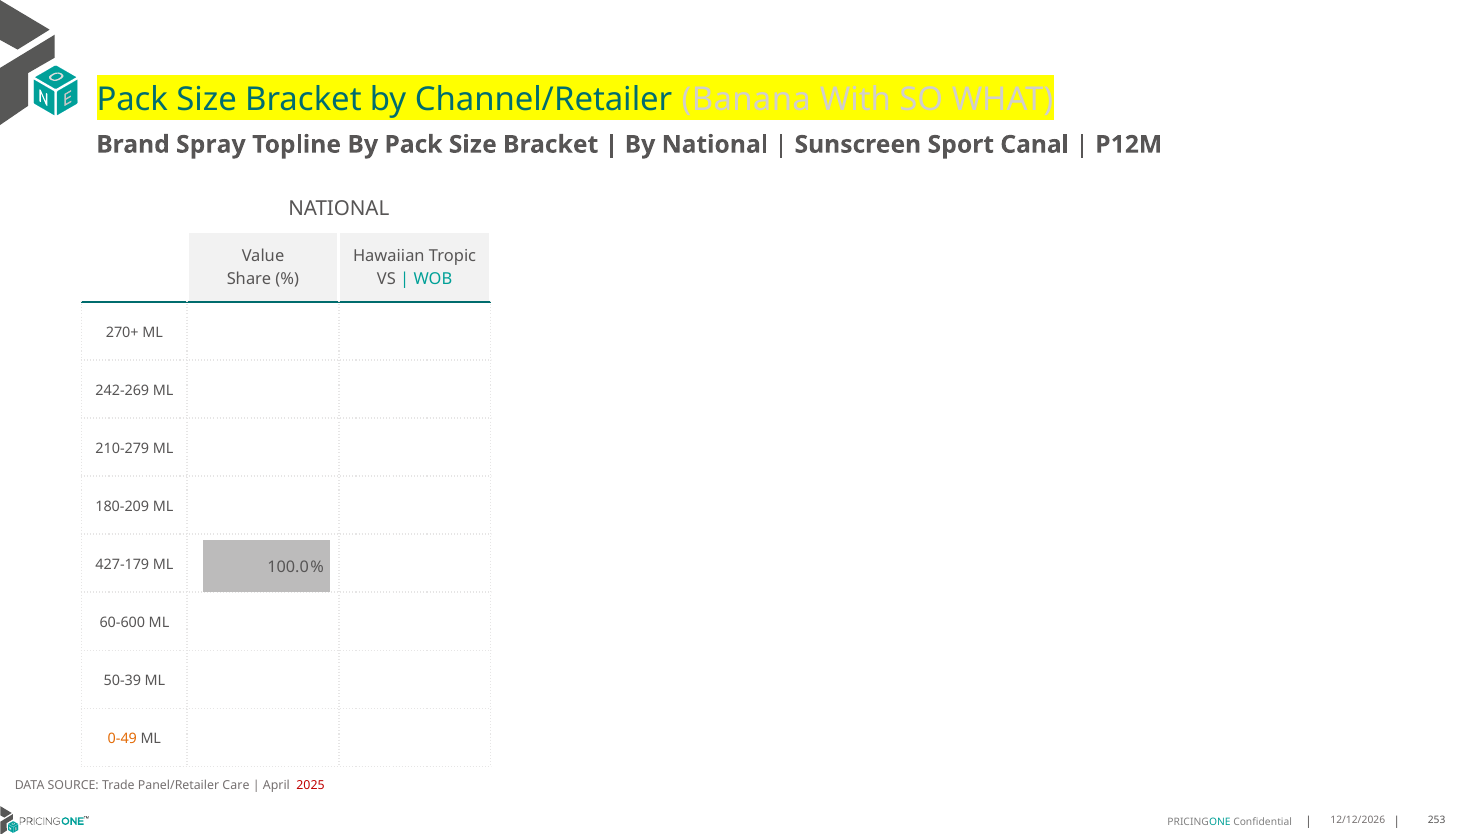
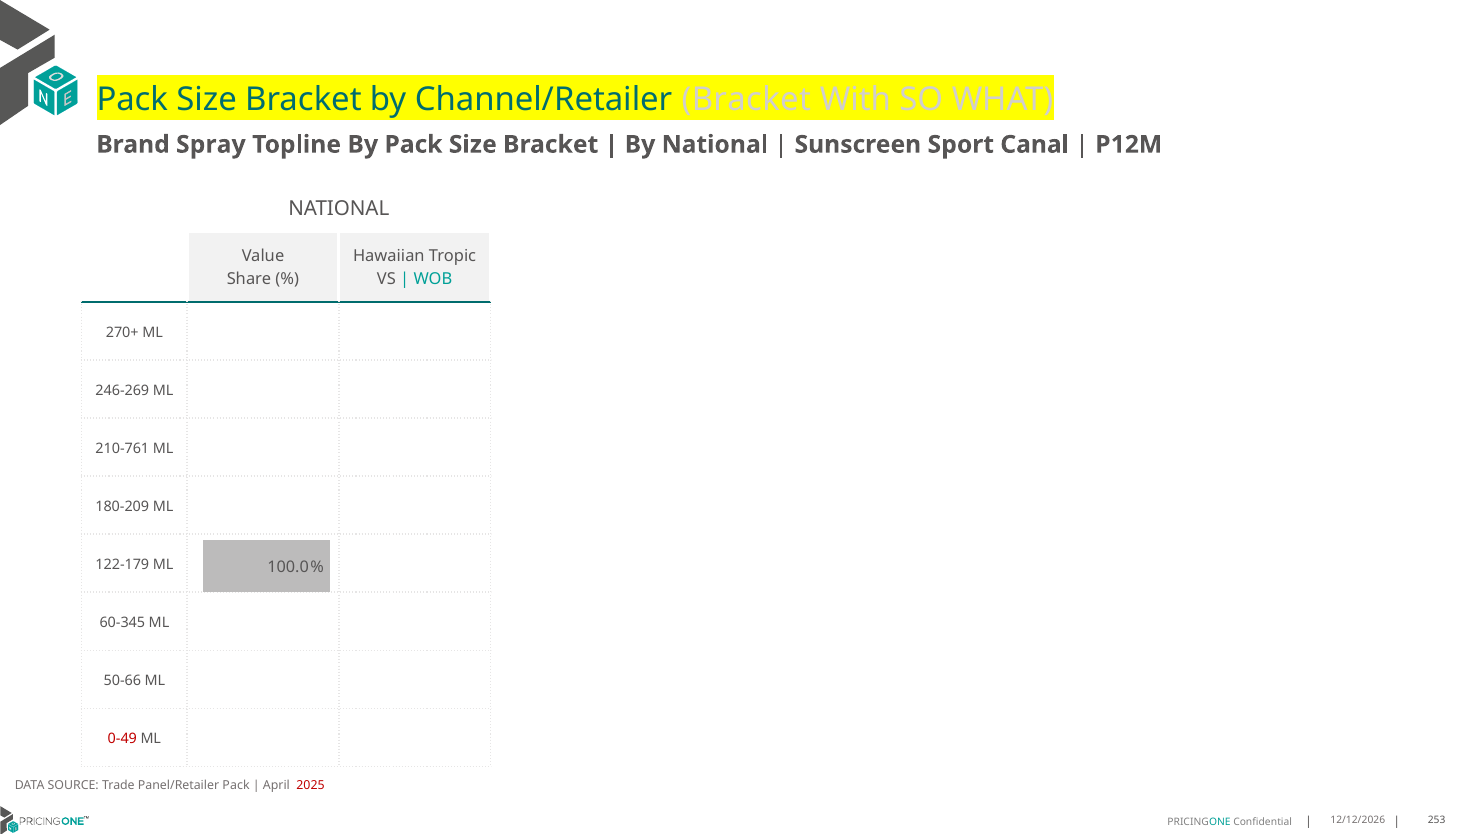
Channel/Retailer Banana: Banana -> Bracket
242-269: 242-269 -> 246-269
210-279: 210-279 -> 210-761
427-179: 427-179 -> 122-179
60-600: 60-600 -> 60-345
50-39: 50-39 -> 50-66
0-49 colour: orange -> red
Panel/Retailer Care: Care -> Pack
